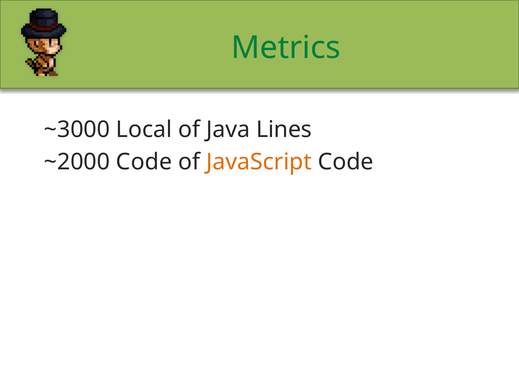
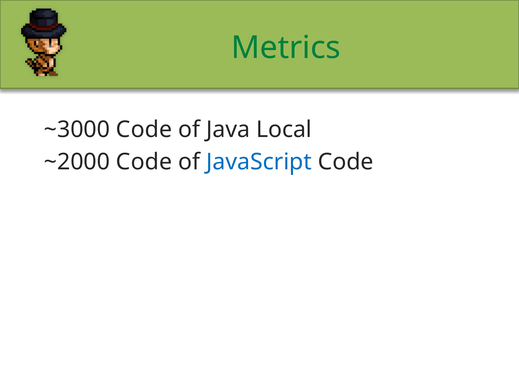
~3000 Local: Local -> Code
Lines: Lines -> Local
JavaScript colour: orange -> blue
